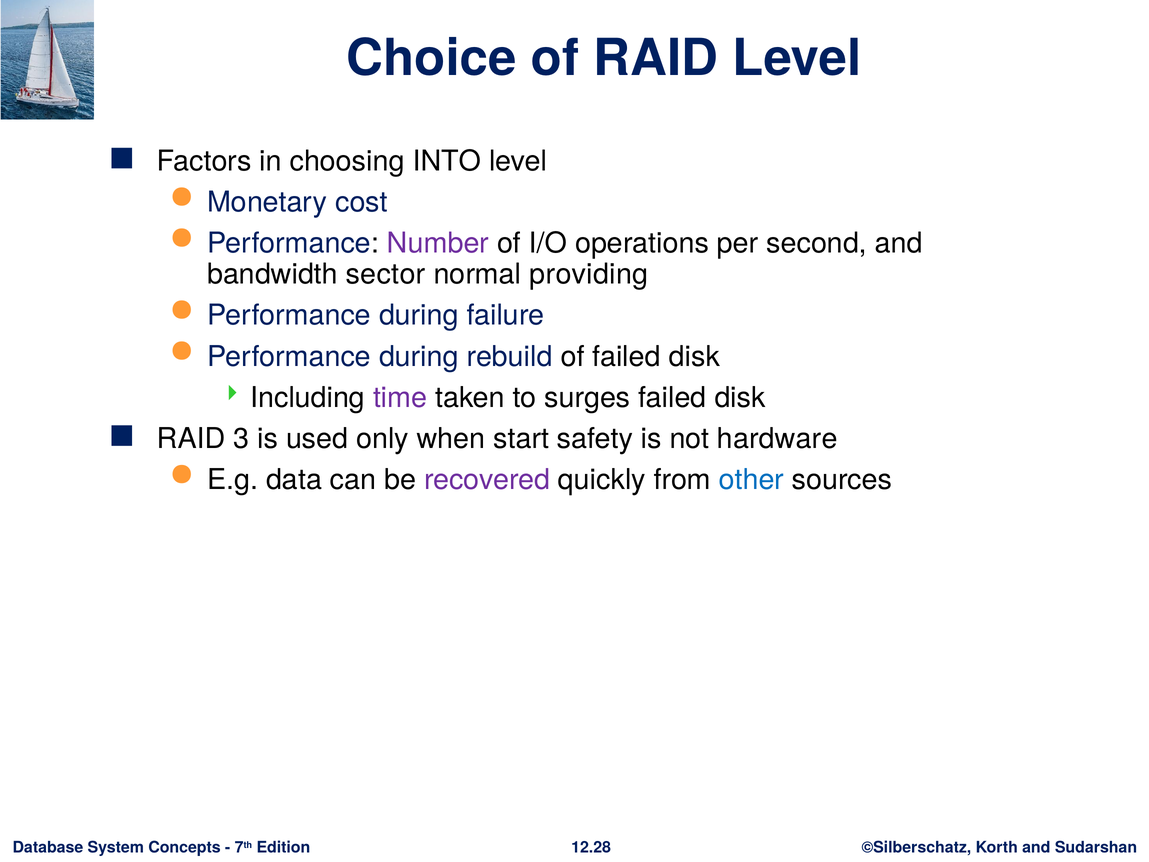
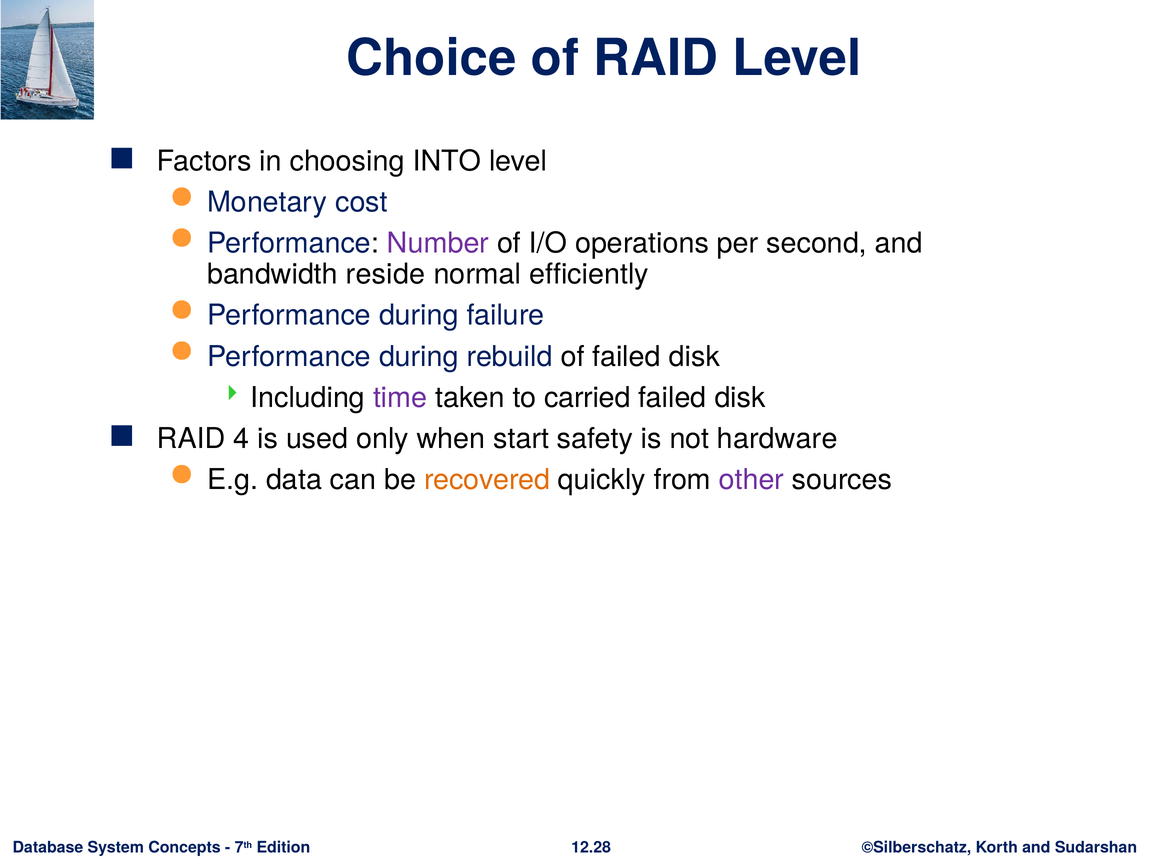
sector: sector -> reside
providing: providing -> efficiently
surges: surges -> carried
3: 3 -> 4
recovered colour: purple -> orange
other colour: blue -> purple
